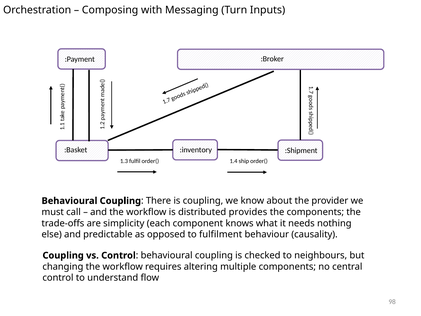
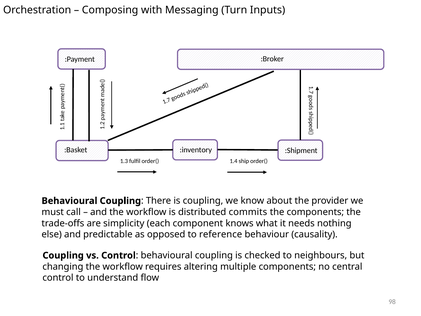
provides: provides -> commits
fulfilment: fulfilment -> reference
